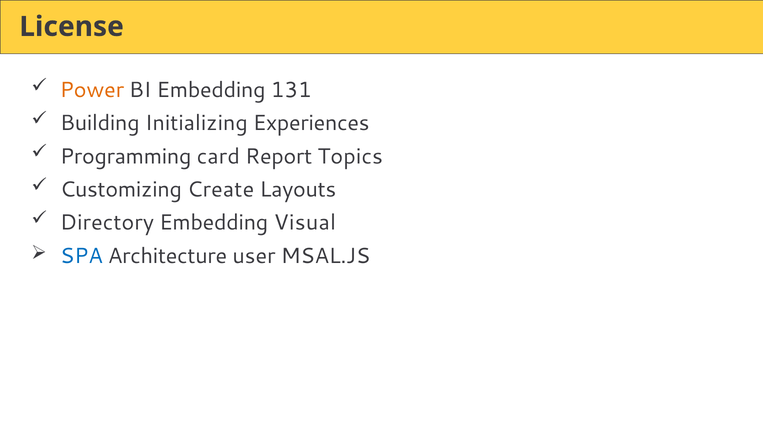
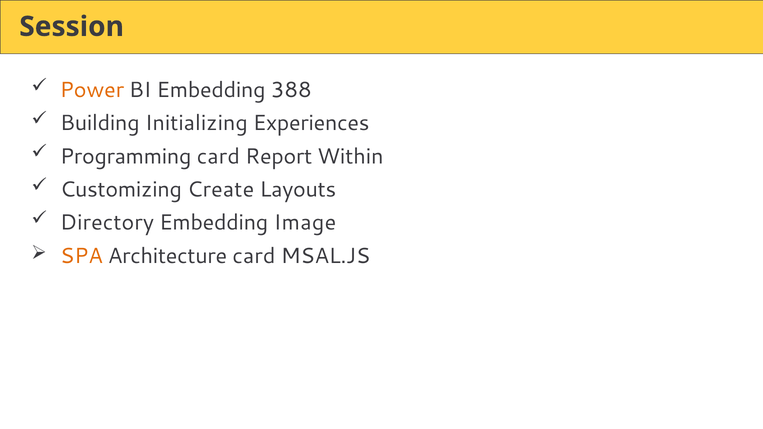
License: License -> Session
131: 131 -> 388
Topics: Topics -> Within
Visual: Visual -> Image
SPA colour: blue -> orange
Architecture user: user -> card
